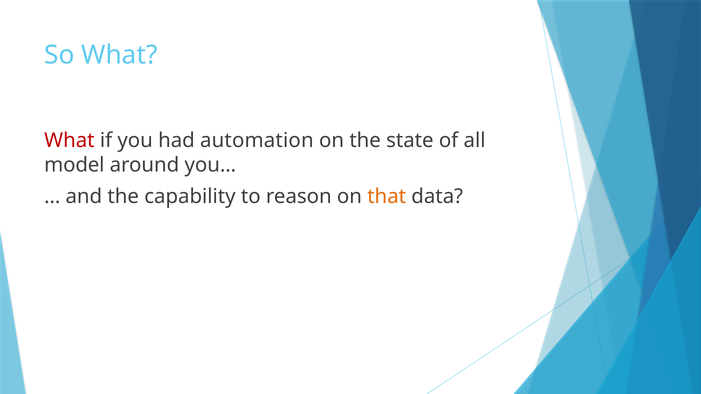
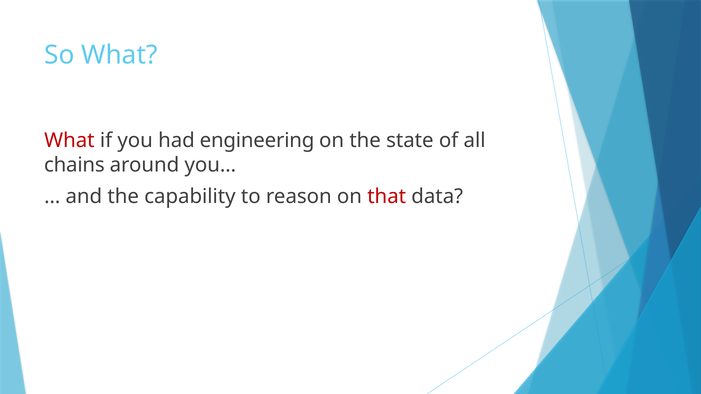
automation: automation -> engineering
model: model -> chains
that colour: orange -> red
